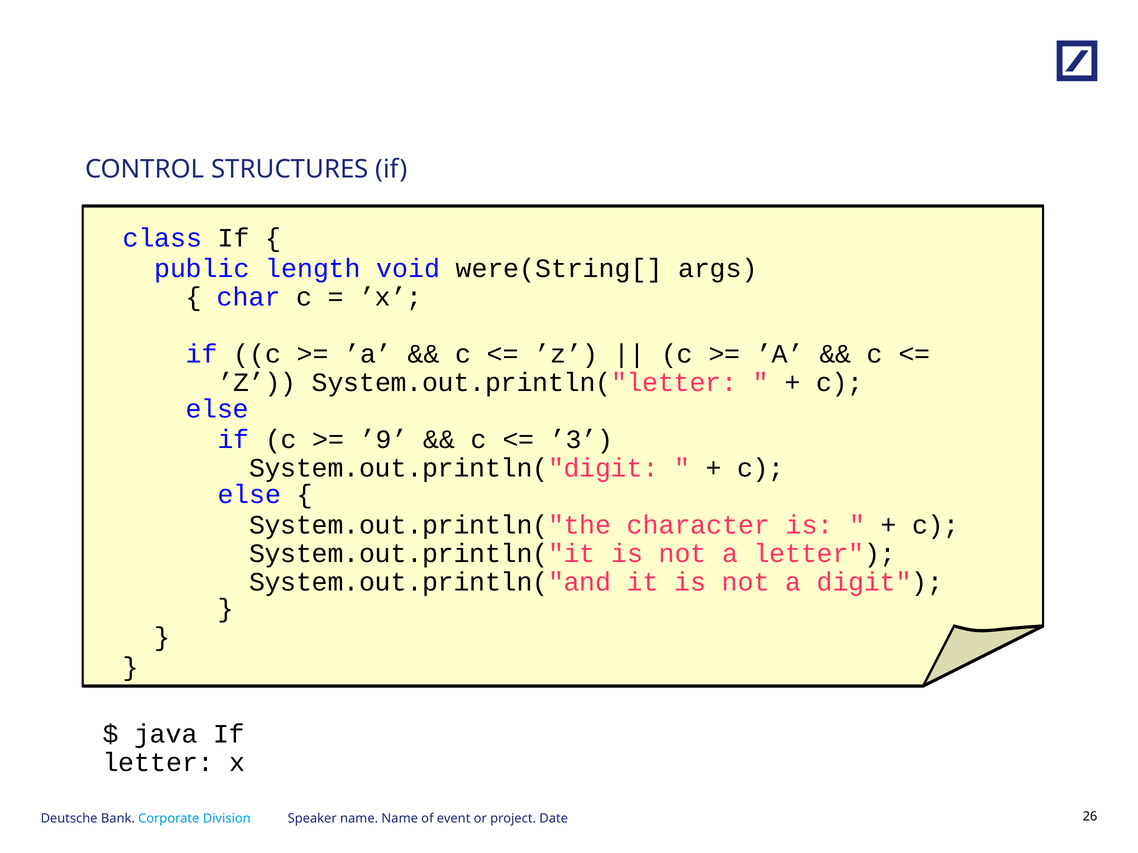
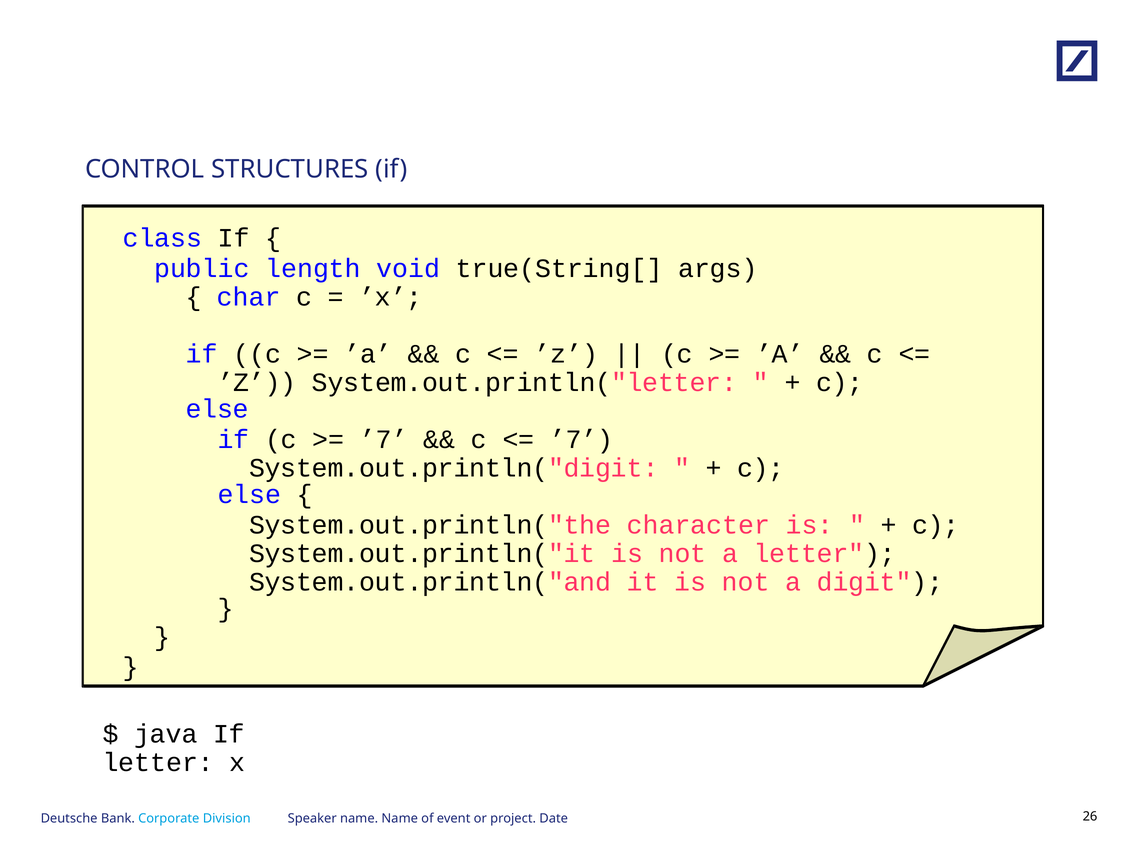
were(String[: were(String[ -> true(String[
’9 at (384, 440): ’9 -> ’7
’3 at (581, 440): ’3 -> ’7
